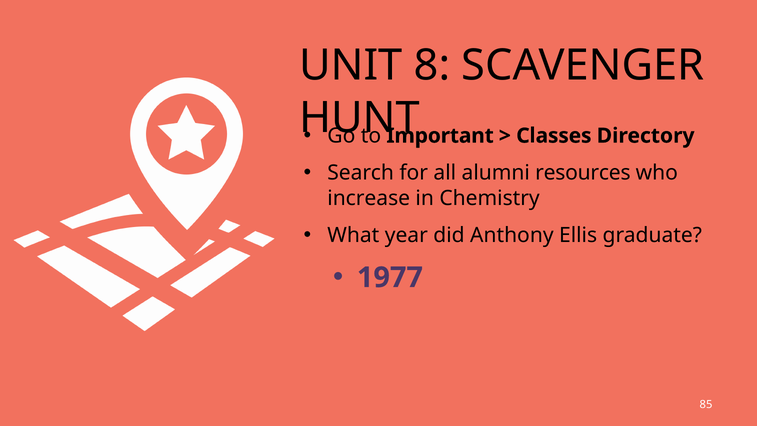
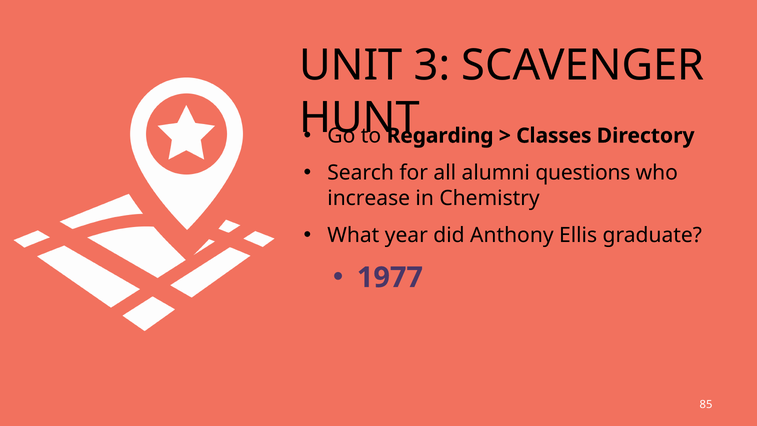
8: 8 -> 3
Important: Important -> Regarding
resources: resources -> questions
